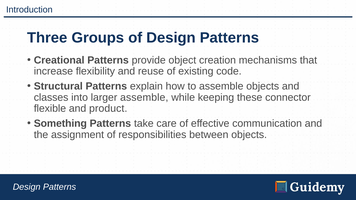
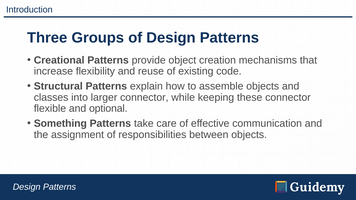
larger assemble: assemble -> connector
product: product -> optional
